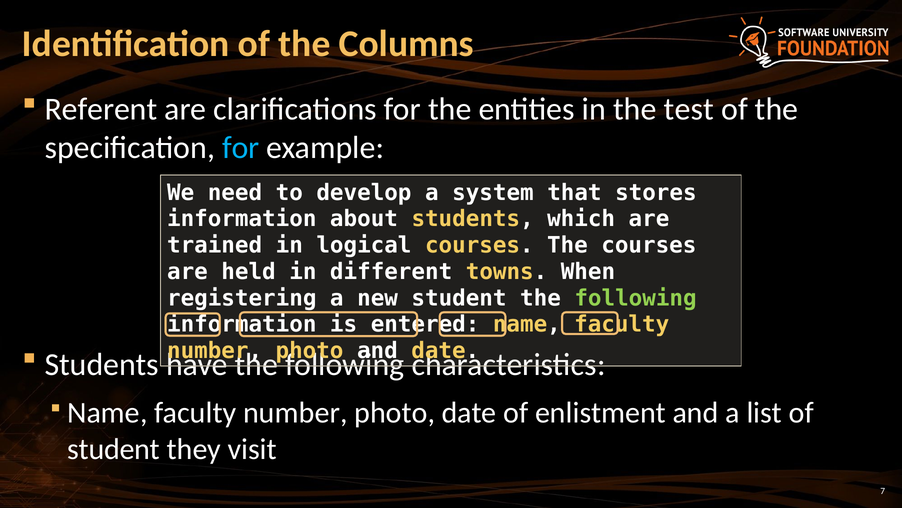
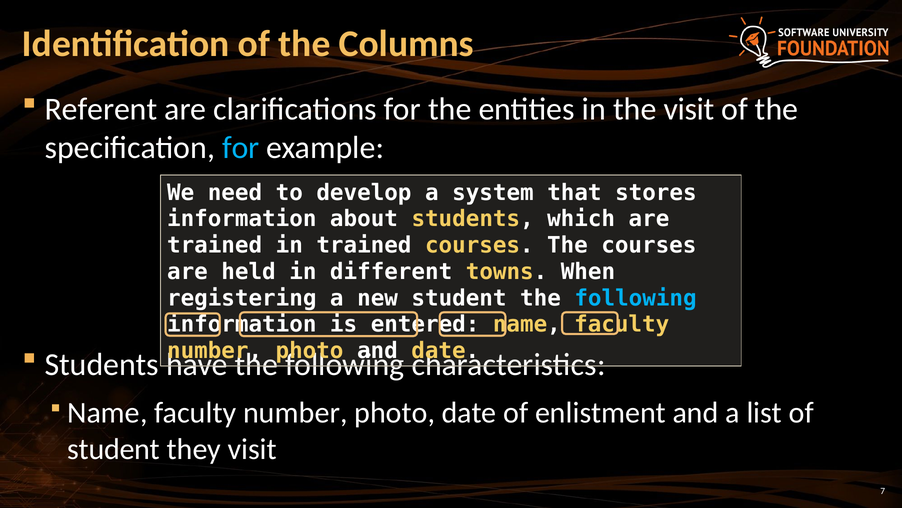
the test: test -> visit
in logical: logical -> trained
following at (636, 298) colour: light green -> light blue
